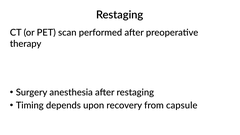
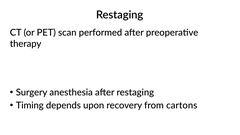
capsule: capsule -> cartons
